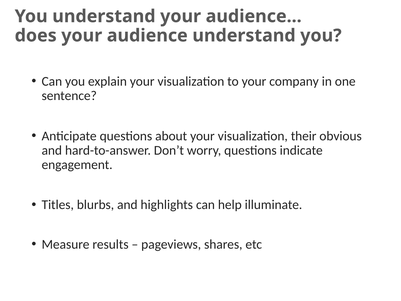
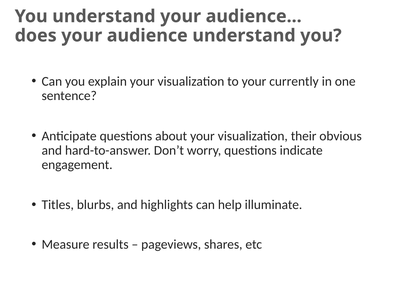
company: company -> currently
